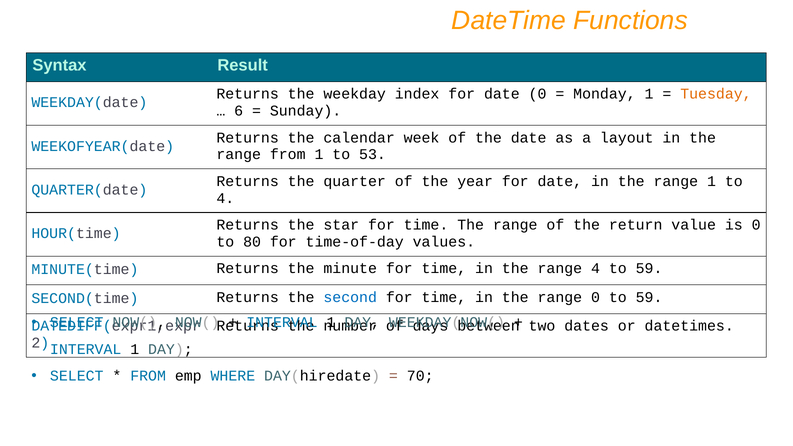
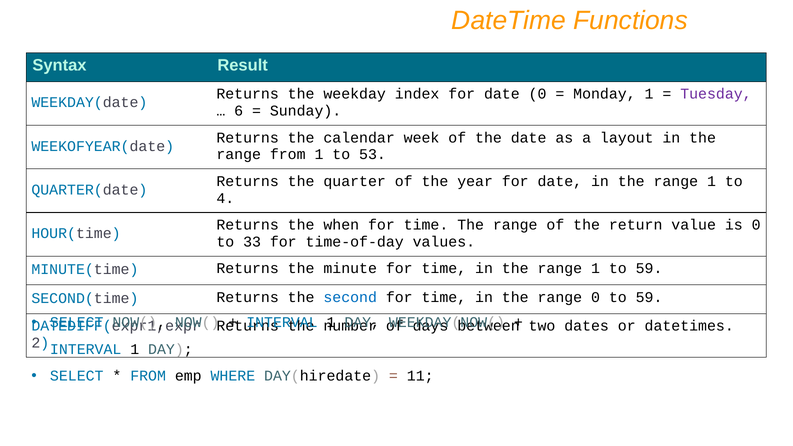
Tuesday colour: orange -> purple
star: star -> when
80: 80 -> 33
4 at (596, 269): 4 -> 1
70: 70 -> 11
